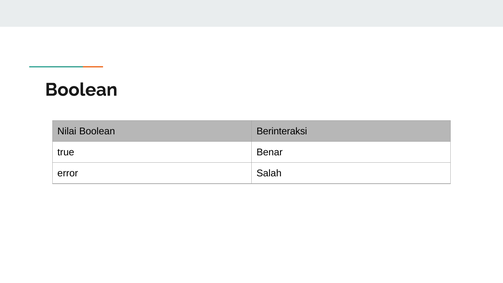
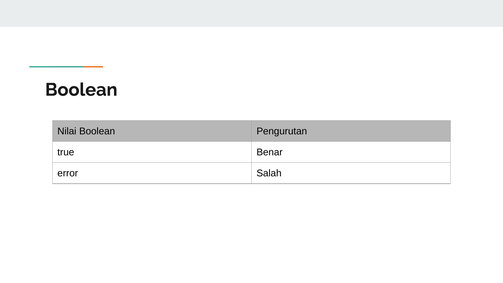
Berinteraksi: Berinteraksi -> Pengurutan
